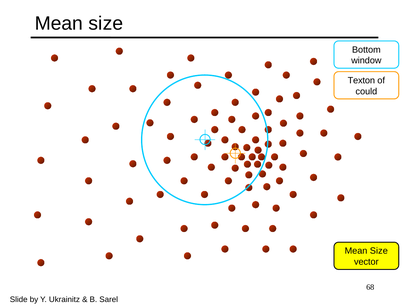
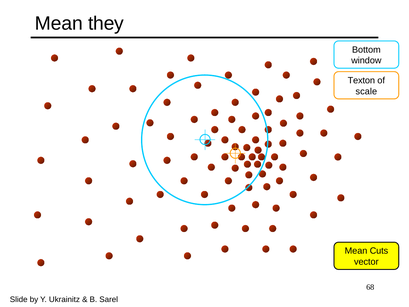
size at (106, 23): size -> they
could: could -> scale
Size at (379, 251): Size -> Cuts
